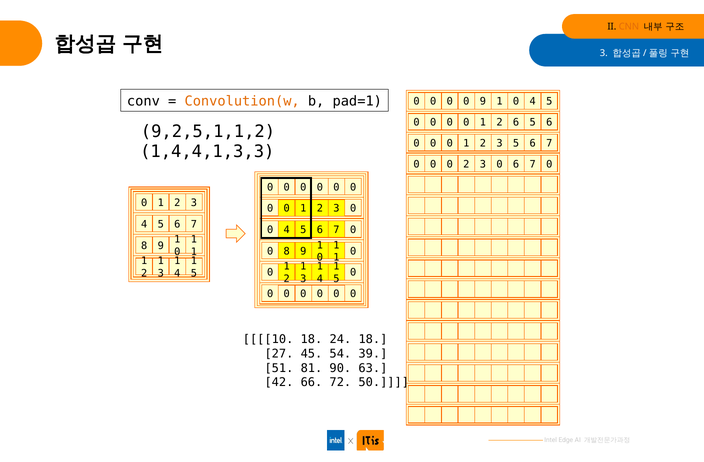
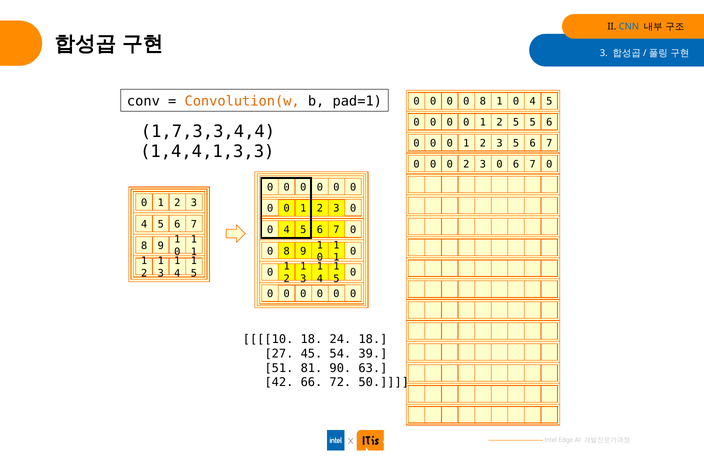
CNN colour: orange -> blue
0 9: 9 -> 8
2 6: 6 -> 5
9,2,5,1,1,2: 9,2,5,1,1,2 -> 1,7,3,3,4,4
